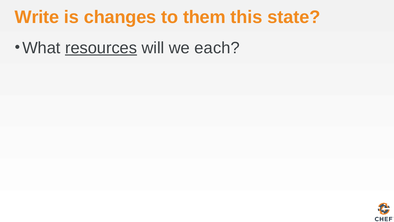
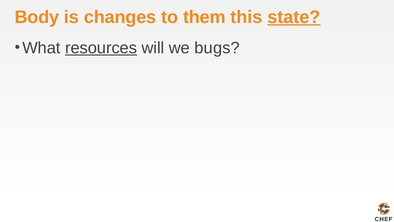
Write: Write -> Body
state underline: none -> present
each: each -> bugs
